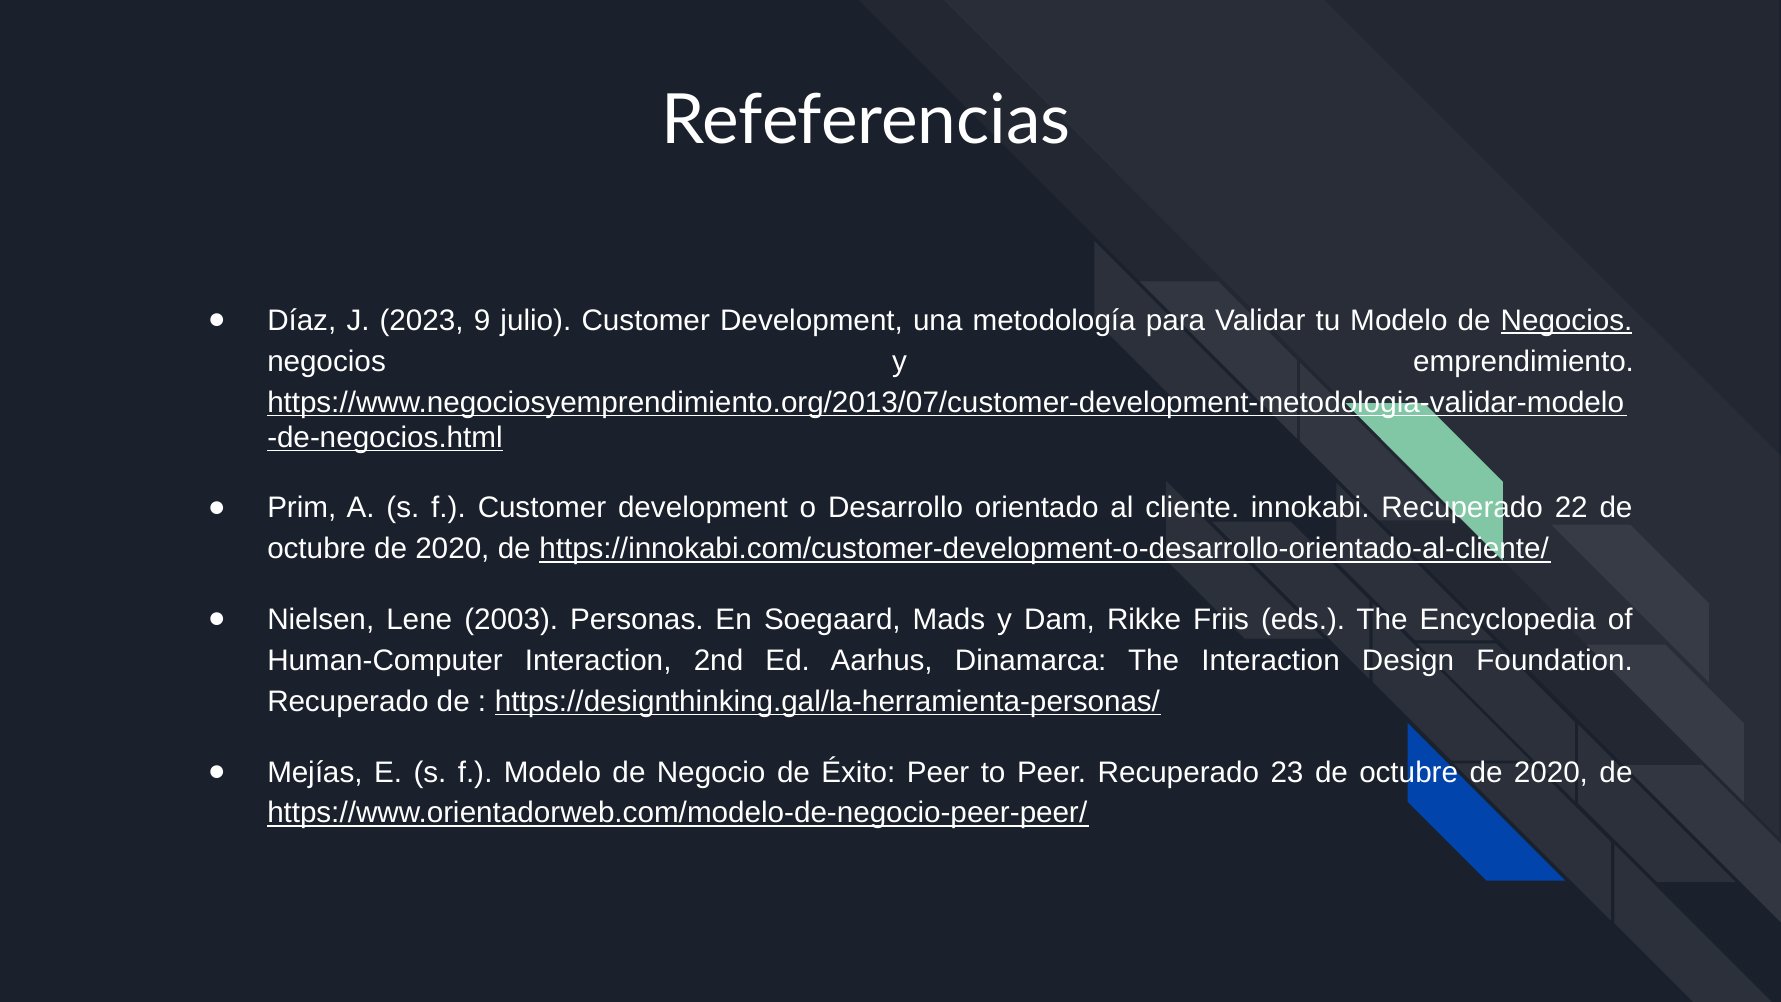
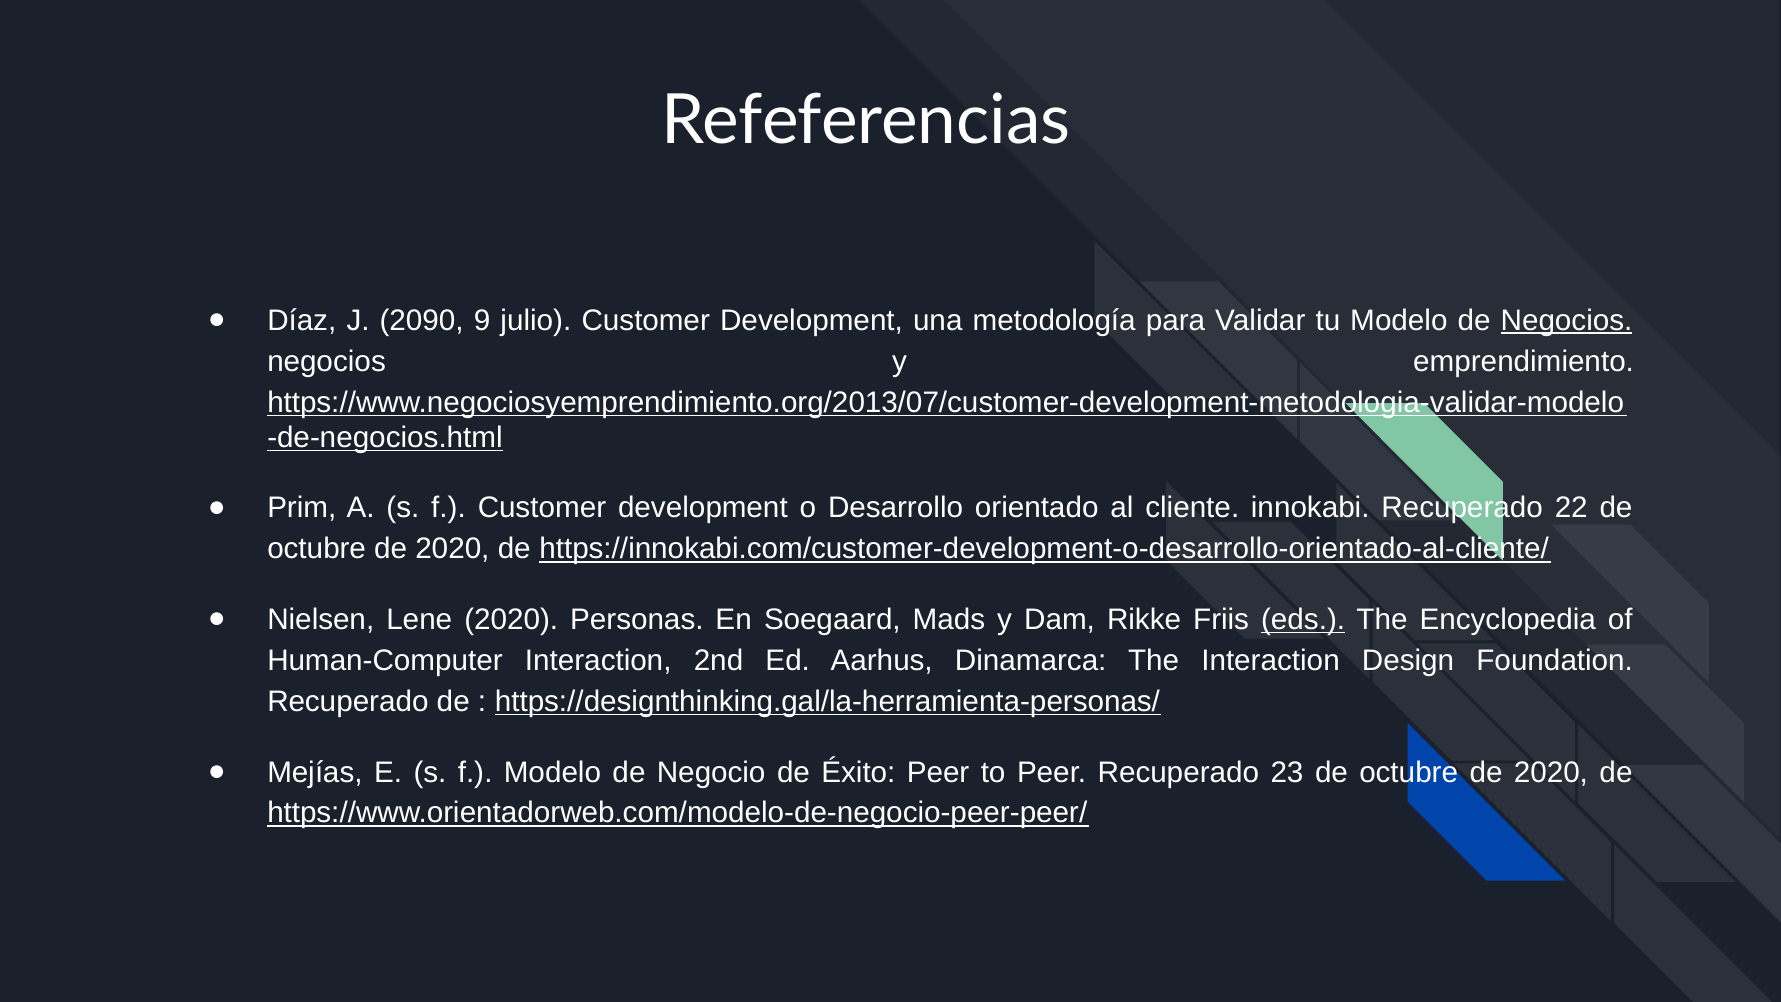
2023: 2023 -> 2090
Lene 2003: 2003 -> 2020
eds underline: none -> present
